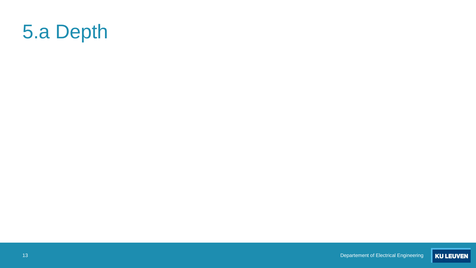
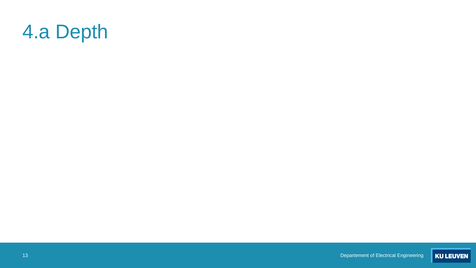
5.a: 5.a -> 4.a
